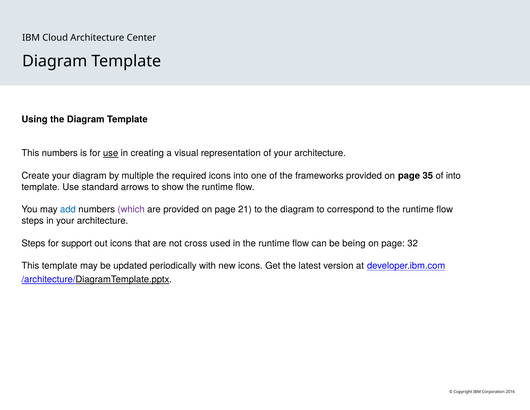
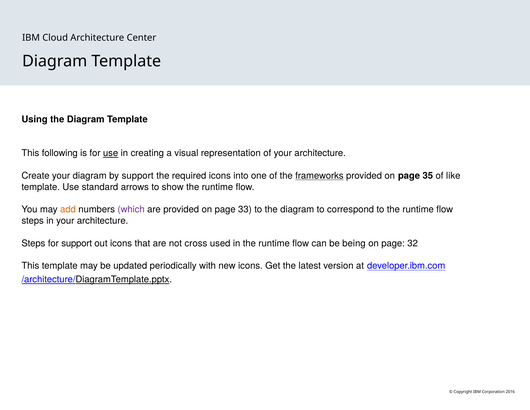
This numbers: numbers -> following
by multiple: multiple -> support
frameworks underline: none -> present
of into: into -> like
add colour: blue -> orange
21: 21 -> 33
